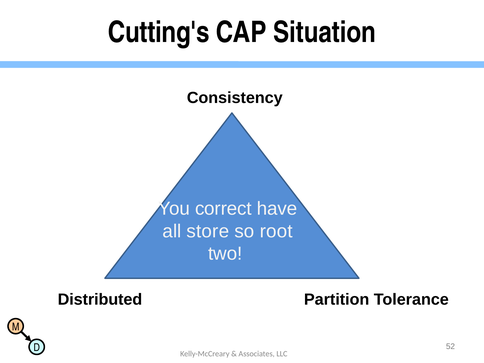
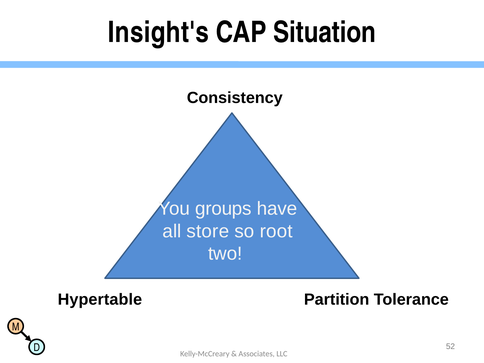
Cutting's: Cutting's -> Insight's
correct: correct -> groups
Distributed: Distributed -> Hypertable
